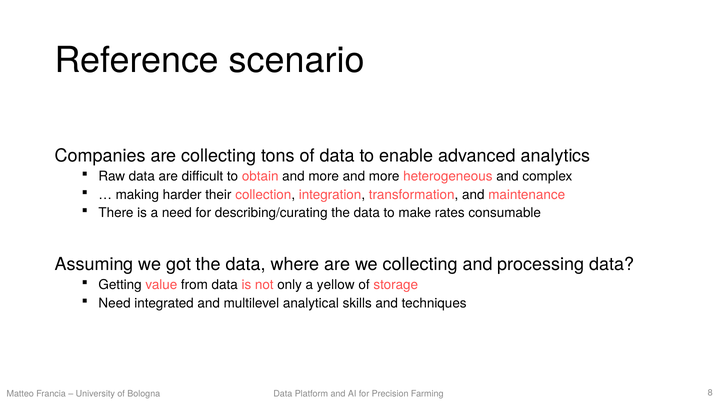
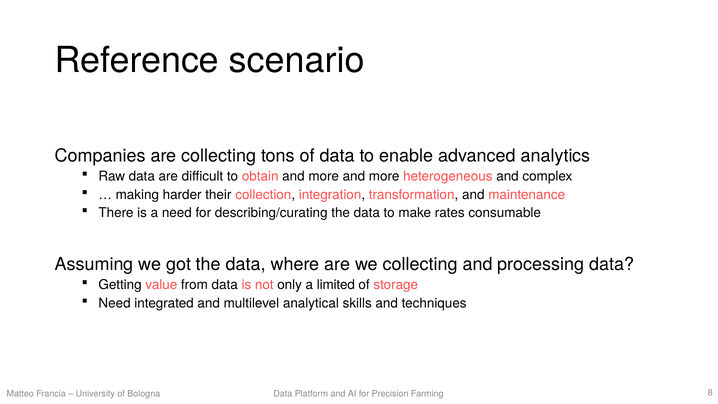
yellow: yellow -> limited
